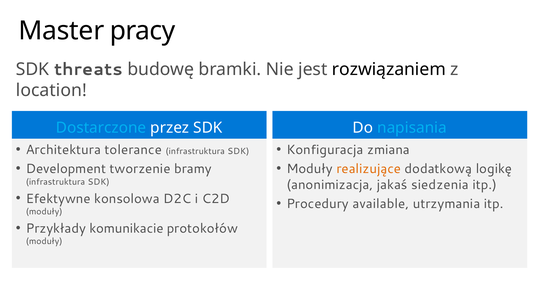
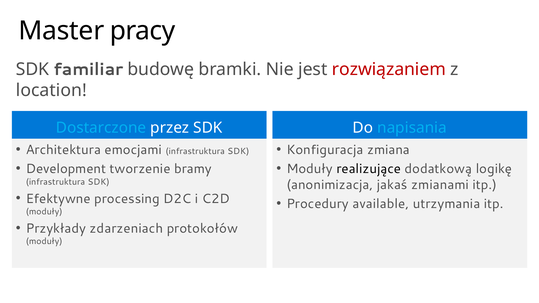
threats: threats -> familiar
rozwiązaniem colour: black -> red
tolerance: tolerance -> emocjami
realizujące colour: orange -> black
siedzenia: siedzenia -> zmianami
konsolowa: konsolowa -> processing
komunikacie: komunikacie -> zdarzeniach
